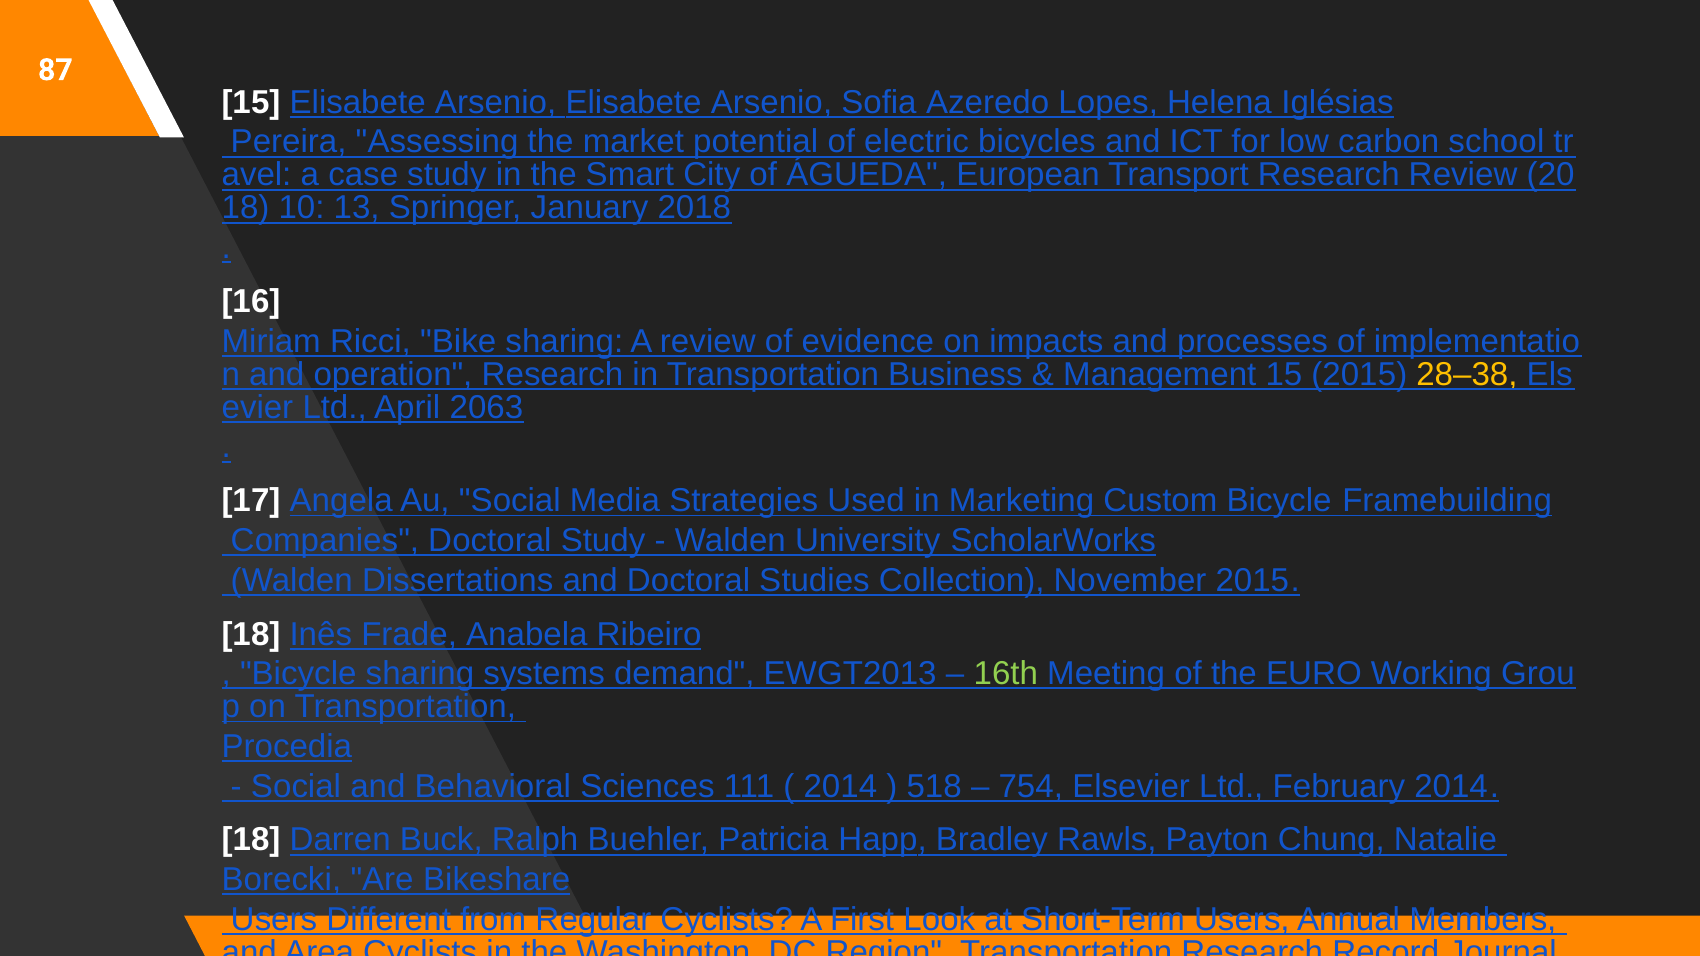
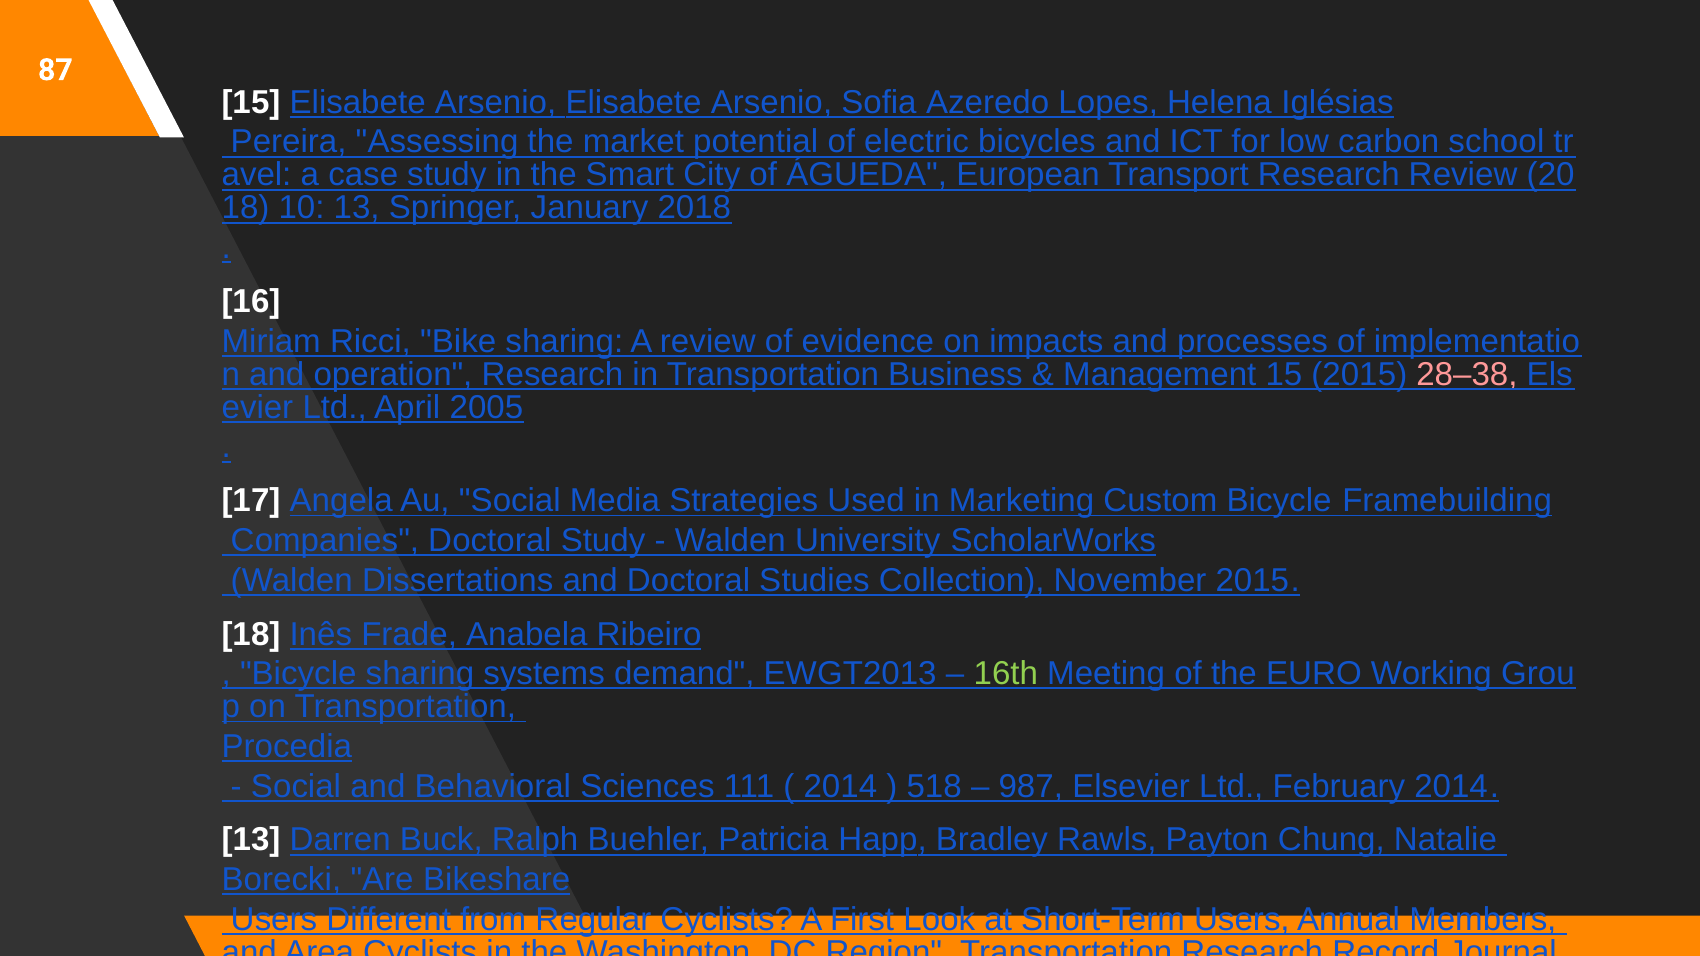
28–38 colour: yellow -> pink
2063: 2063 -> 2005
754: 754 -> 987
18 at (251, 840): 18 -> 13
